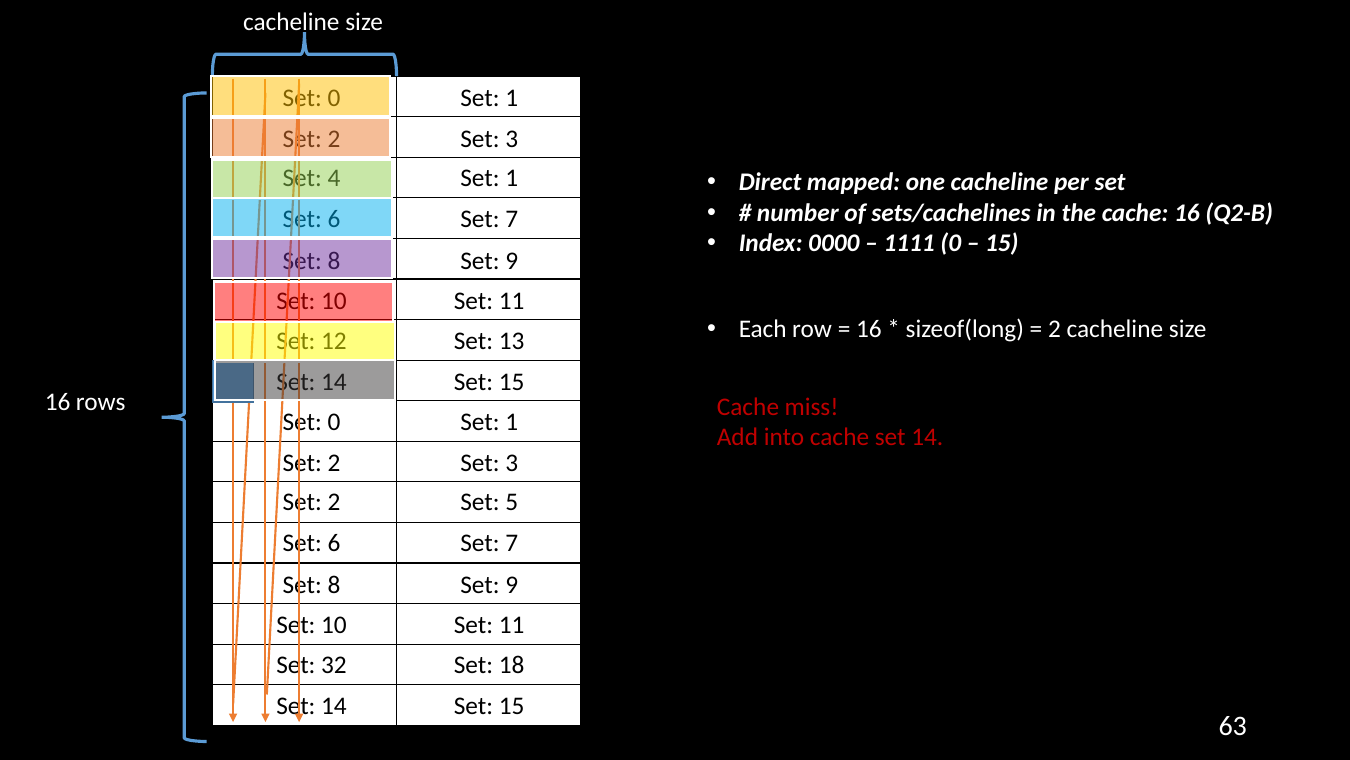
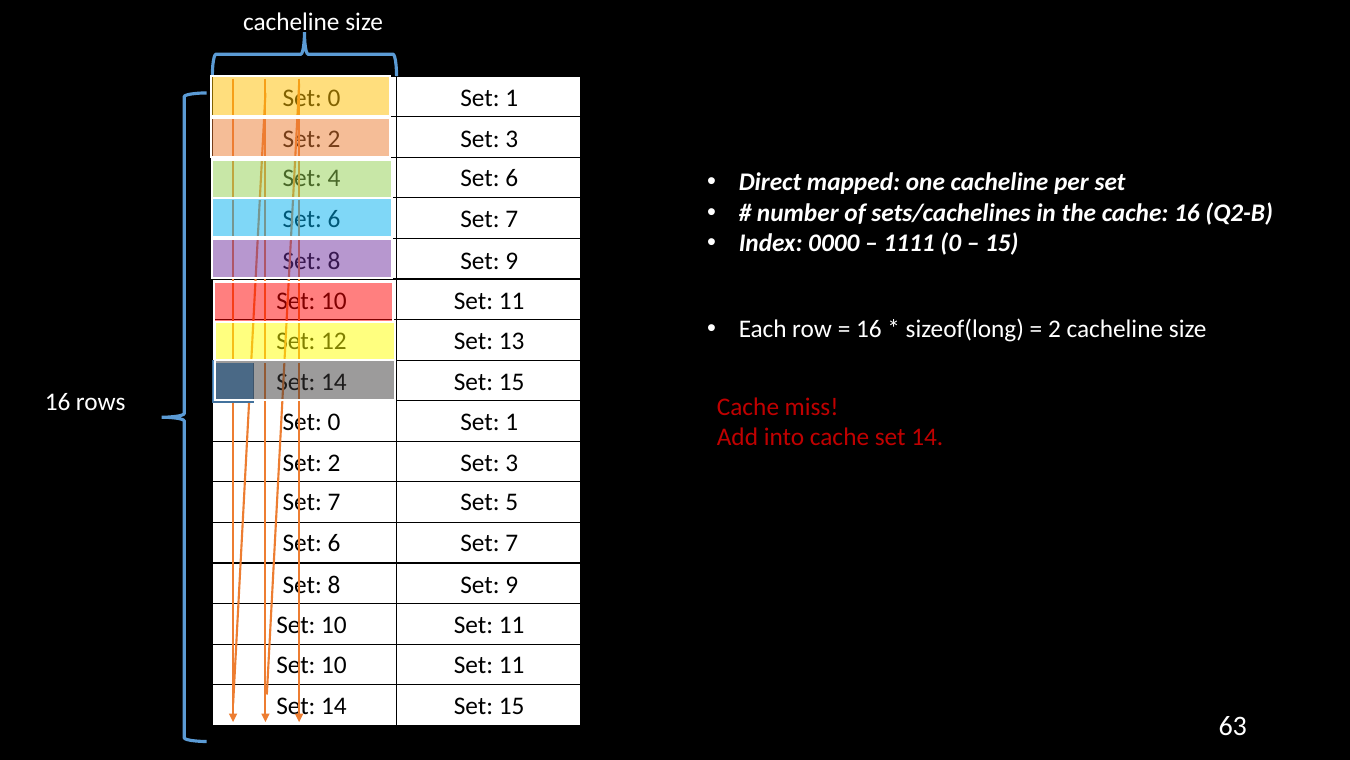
1 at (512, 178): 1 -> 6
2 at (334, 502): 2 -> 7
32 at (334, 664): 32 -> 10
18 at (512, 664): 18 -> 11
